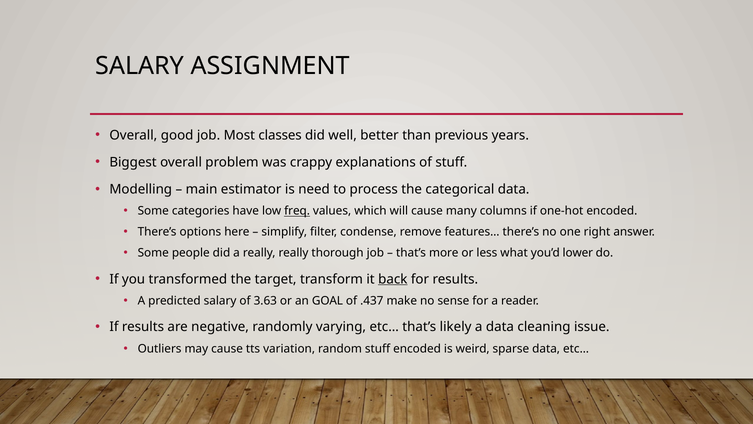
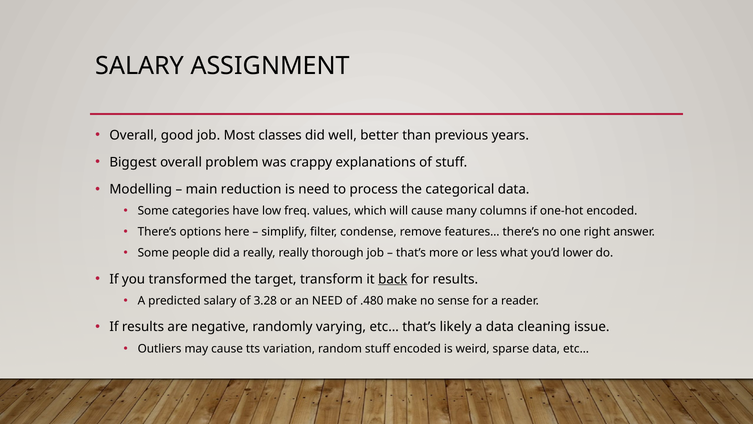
estimator: estimator -> reduction
freq underline: present -> none
3.63: 3.63 -> 3.28
an GOAL: GOAL -> NEED
.437: .437 -> .480
